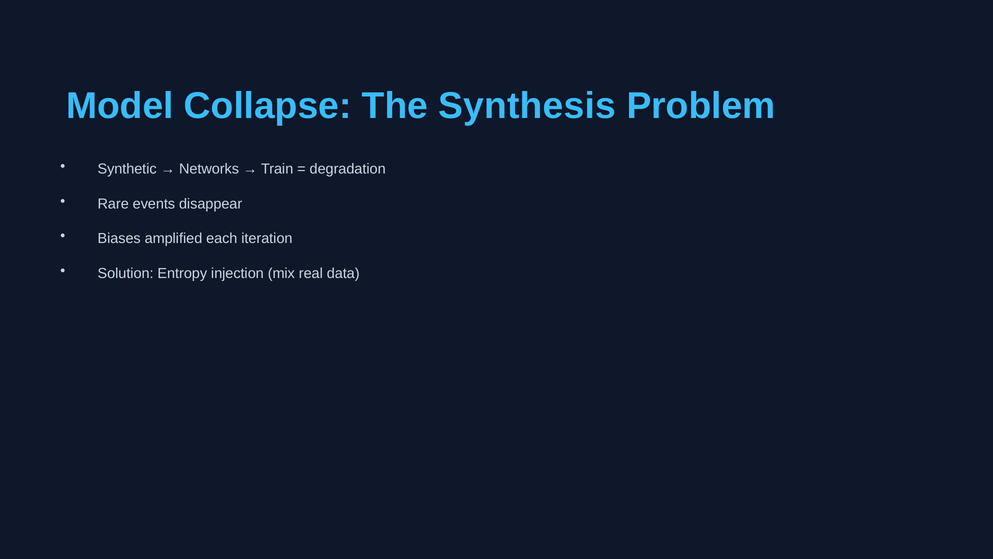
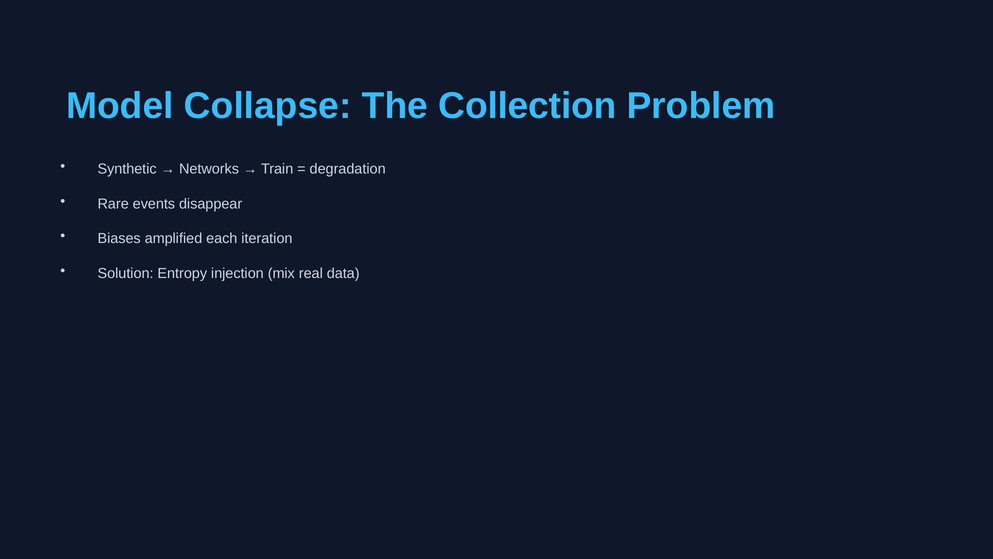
Synthesis: Synthesis -> Collection
